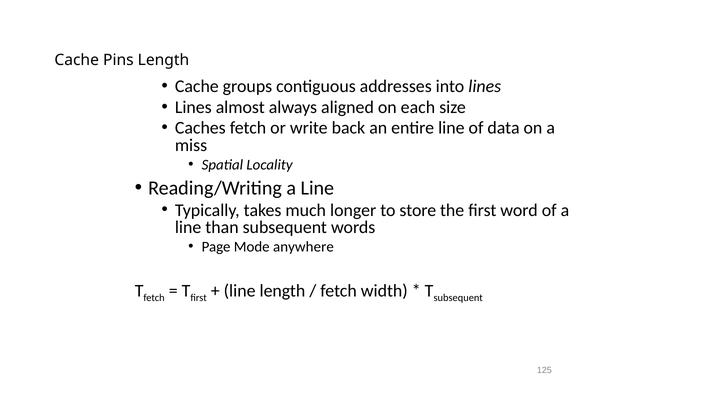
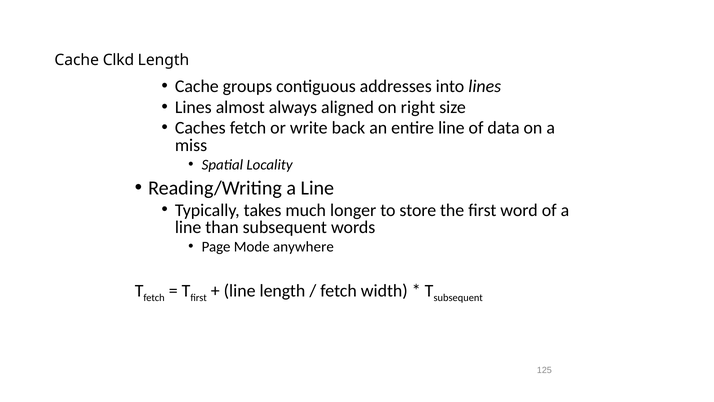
Pins: Pins -> Clkd
each: each -> right
